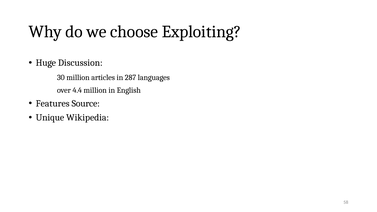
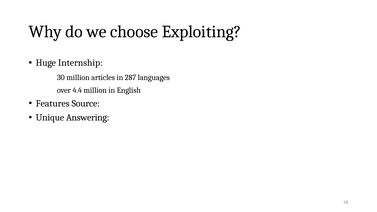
Discussion: Discussion -> Internship
Wikipedia: Wikipedia -> Answering
